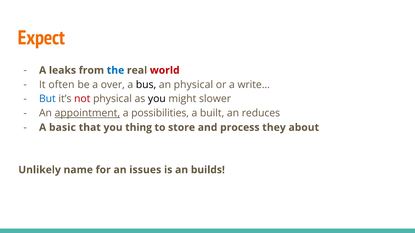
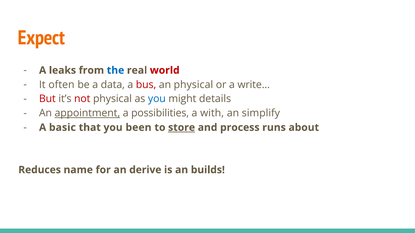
over: over -> data
bus colour: black -> red
But colour: blue -> red
you at (157, 99) colour: black -> blue
slower: slower -> details
built: built -> with
reduces: reduces -> simplify
thing: thing -> been
store underline: none -> present
they: they -> runs
Unlikely: Unlikely -> Reduces
issues: issues -> derive
